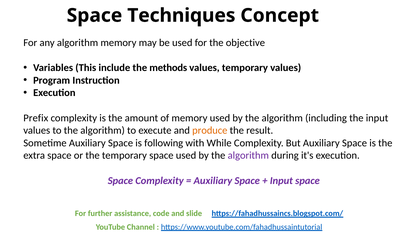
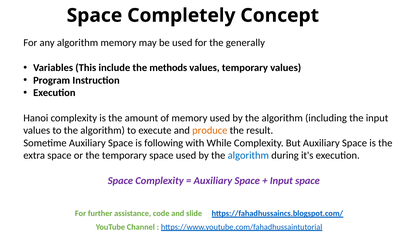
Techniques: Techniques -> Completely
objective: objective -> generally
Prefix: Prefix -> Hanoi
algorithm at (248, 156) colour: purple -> blue
